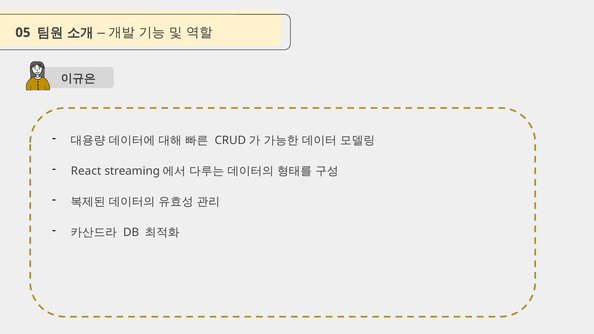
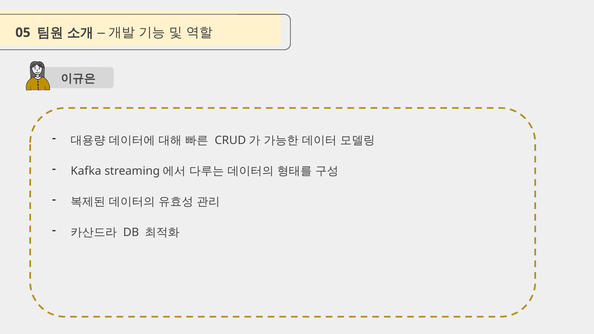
React: React -> Kafka
